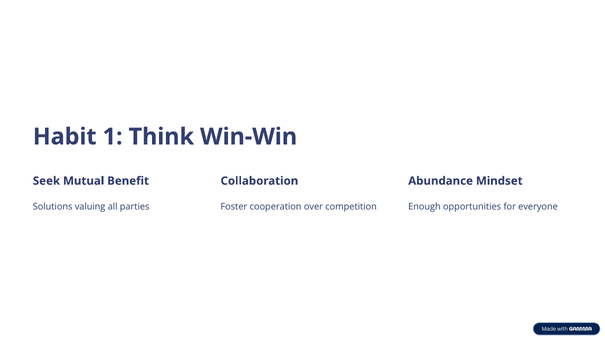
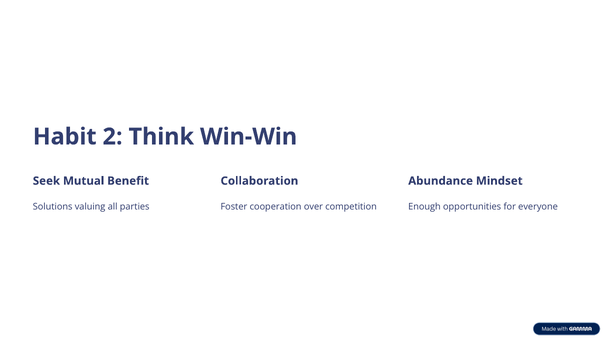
1: 1 -> 2
